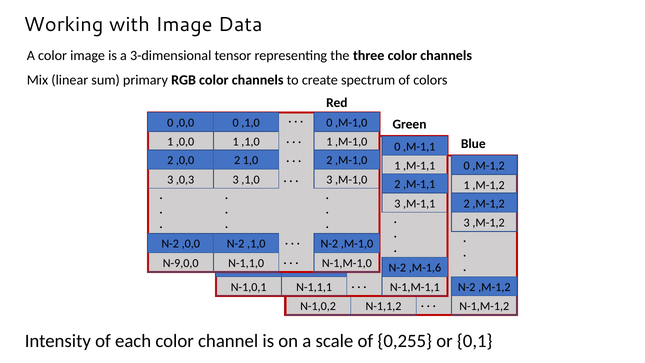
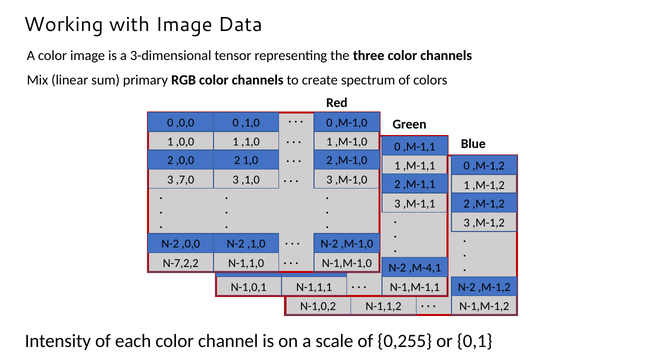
,0,3: ,0,3 -> ,7,0
N-9,0,0: N-9,0,0 -> N-7,2,2
,M-1,6: ,M-1,6 -> ,M-4,1
